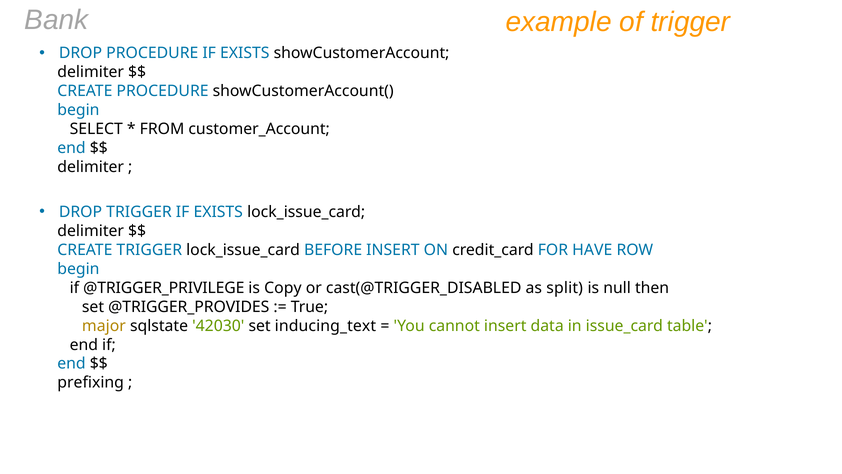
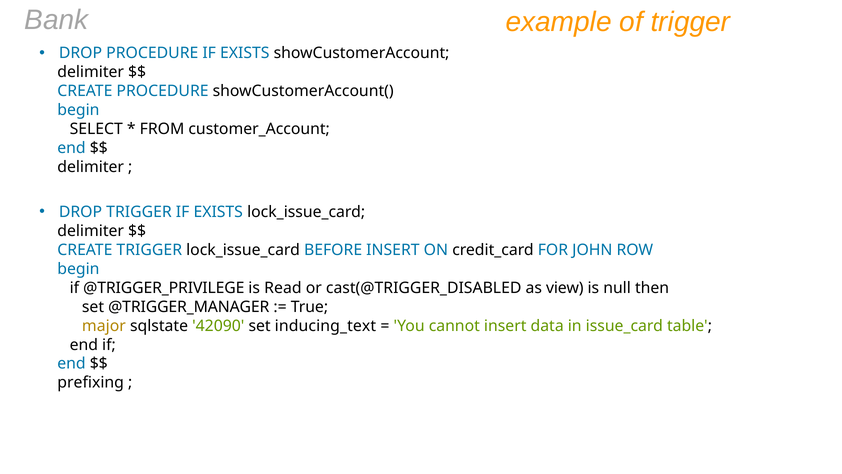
HAVE: HAVE -> JOHN
Copy: Copy -> Read
split: split -> view
@TRIGGER_PROVIDES: @TRIGGER_PROVIDES -> @TRIGGER_MANAGER
42030: 42030 -> 42090
